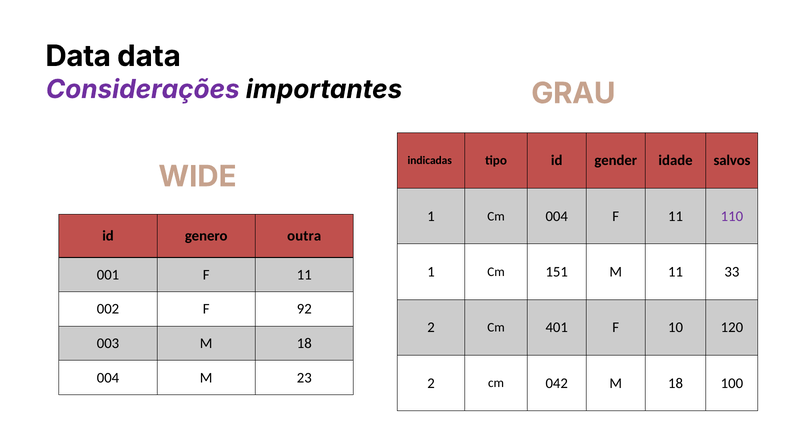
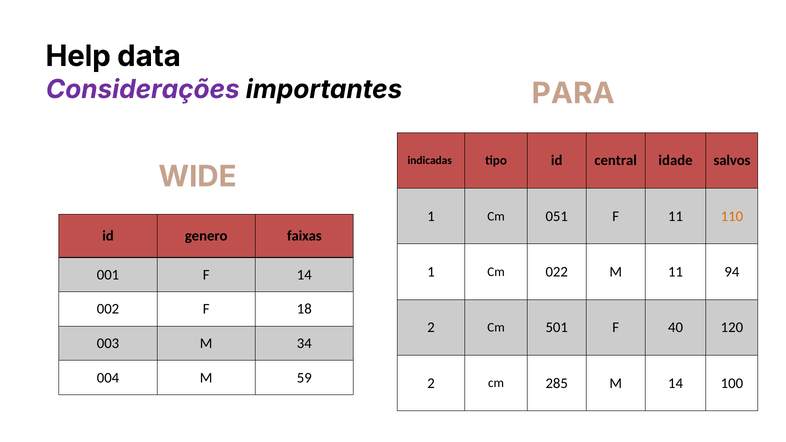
Data at (78, 56): Data -> Help
GRAU: GRAU -> PARA
gender: gender -> central
Cm 004: 004 -> 051
110 colour: purple -> orange
outra: outra -> faixas
151: 151 -> 022
33: 33 -> 94
001 F 11: 11 -> 14
92: 92 -> 18
401: 401 -> 501
10: 10 -> 40
003 M 18: 18 -> 34
23: 23 -> 59
042: 042 -> 285
18 at (676, 383): 18 -> 14
